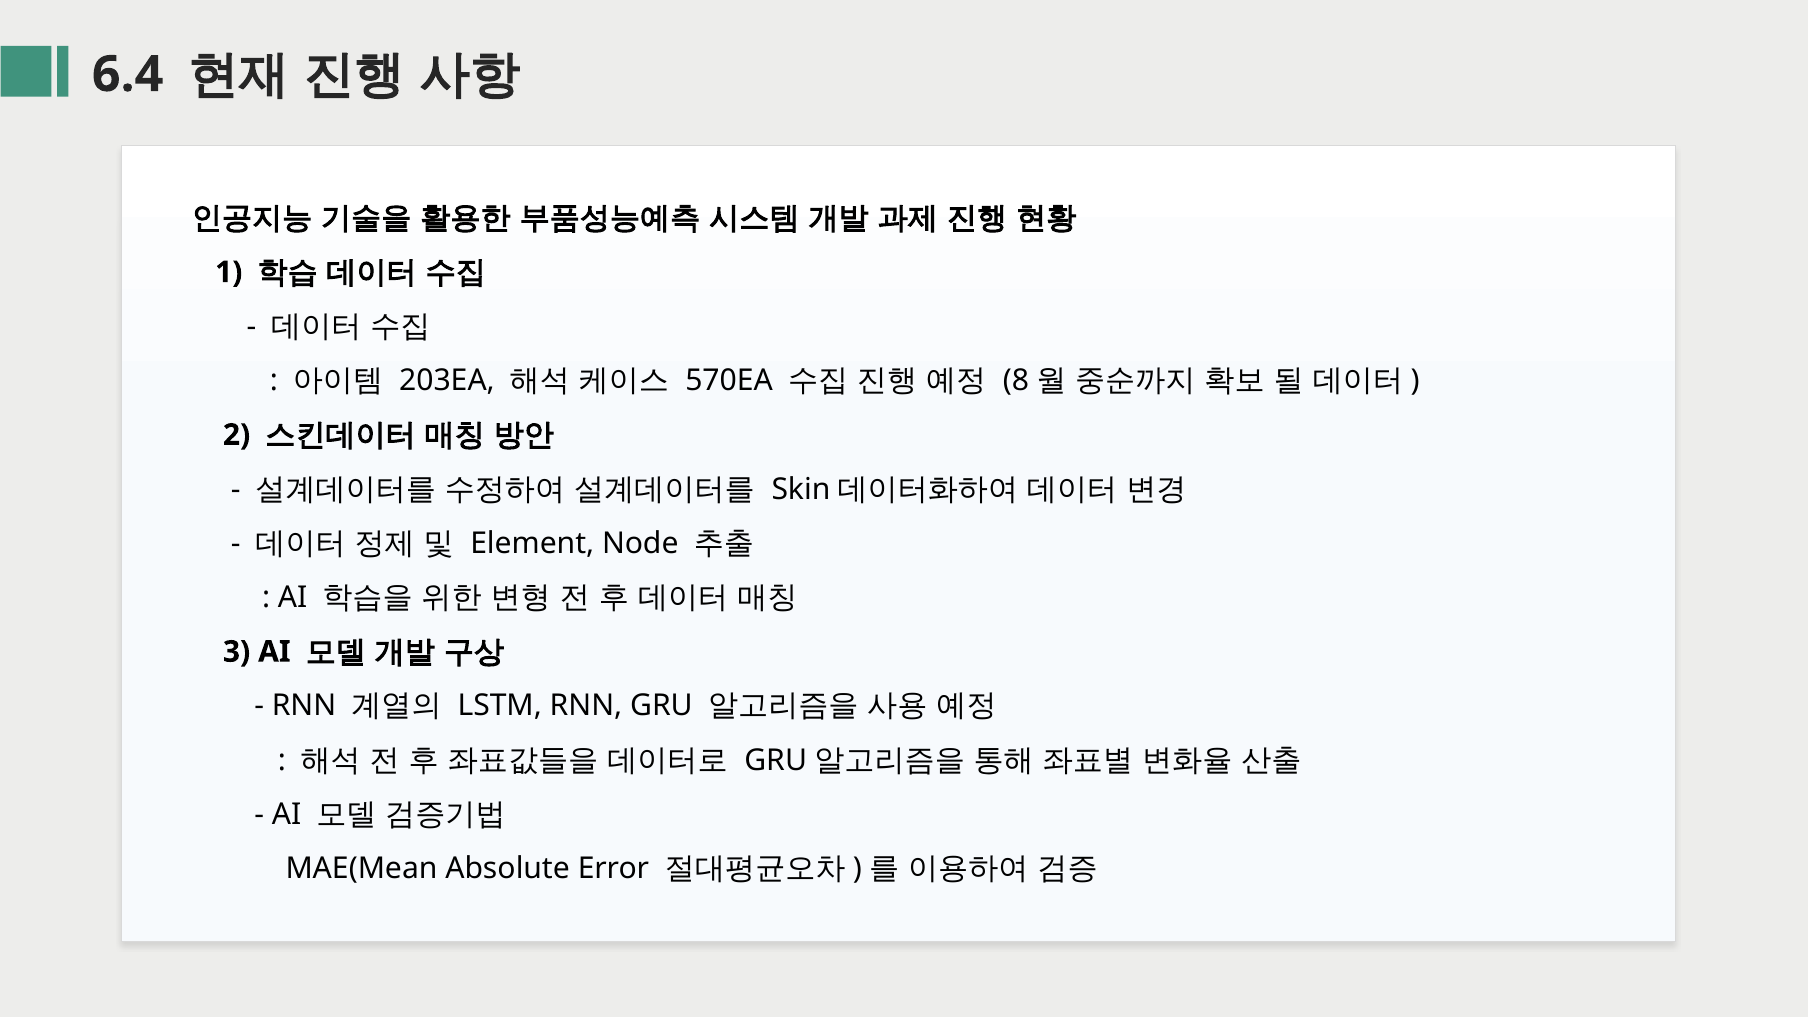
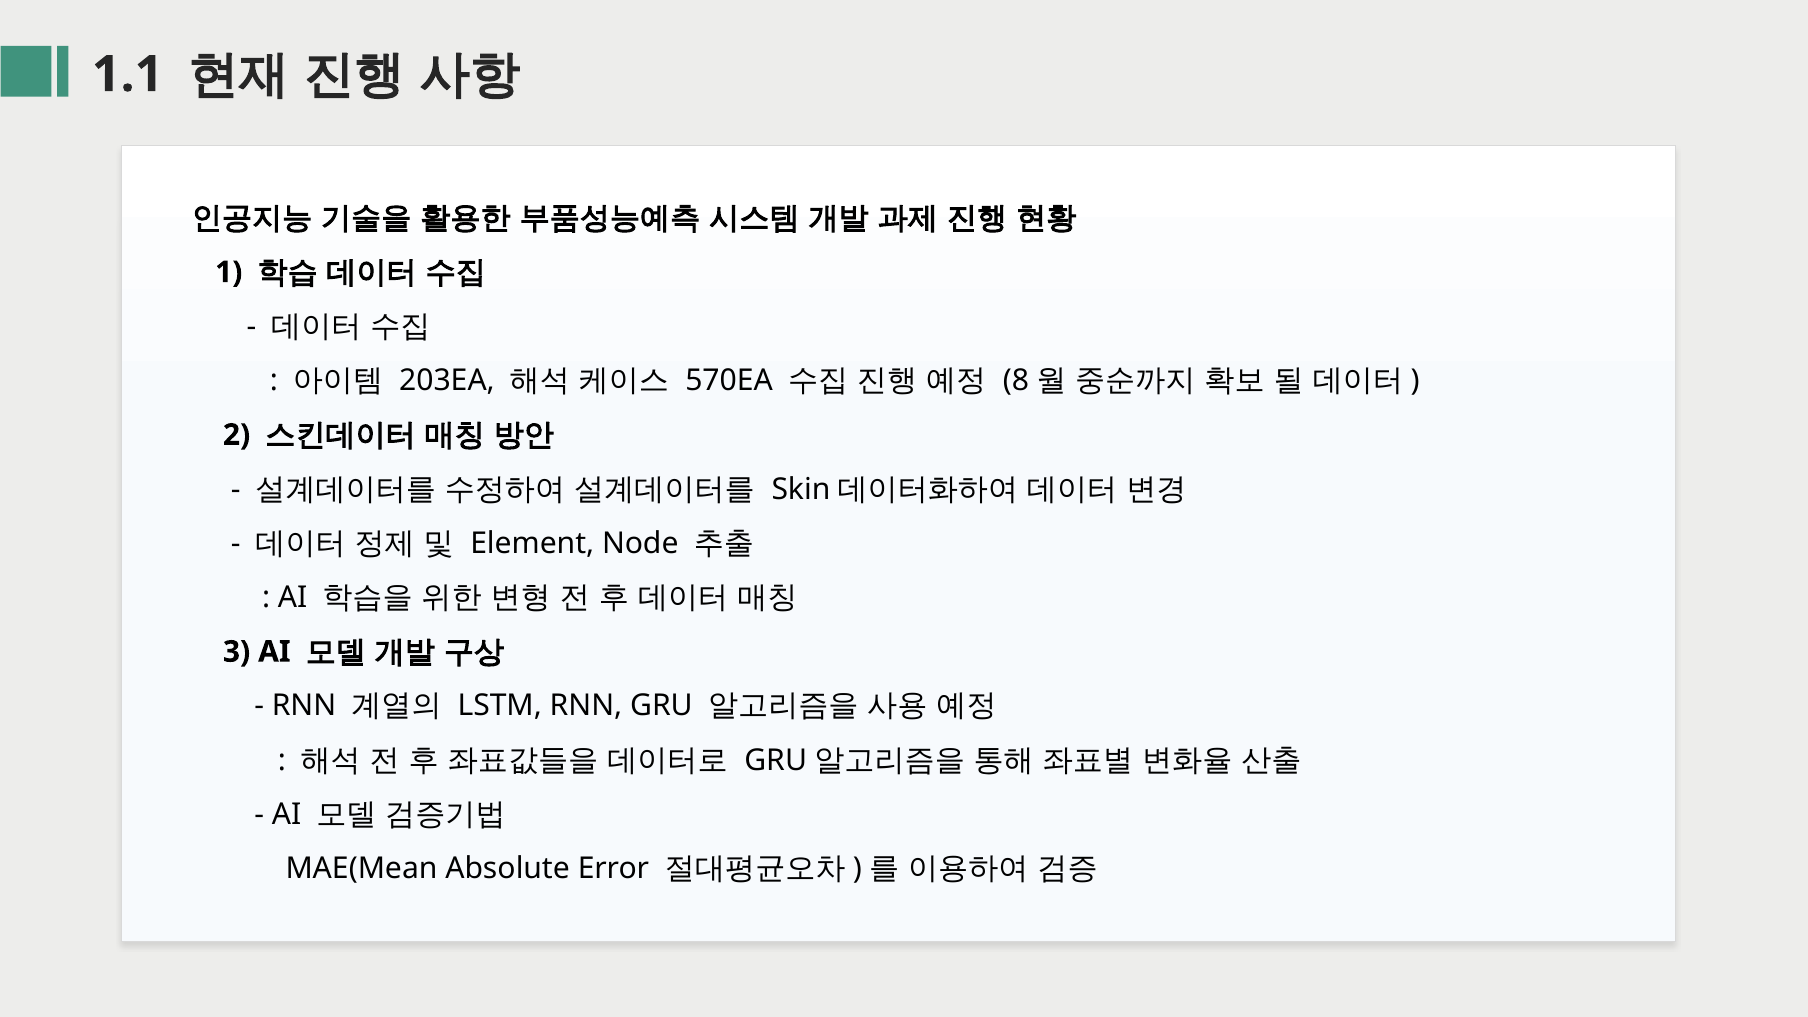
6.4: 6.4 -> 1.1
